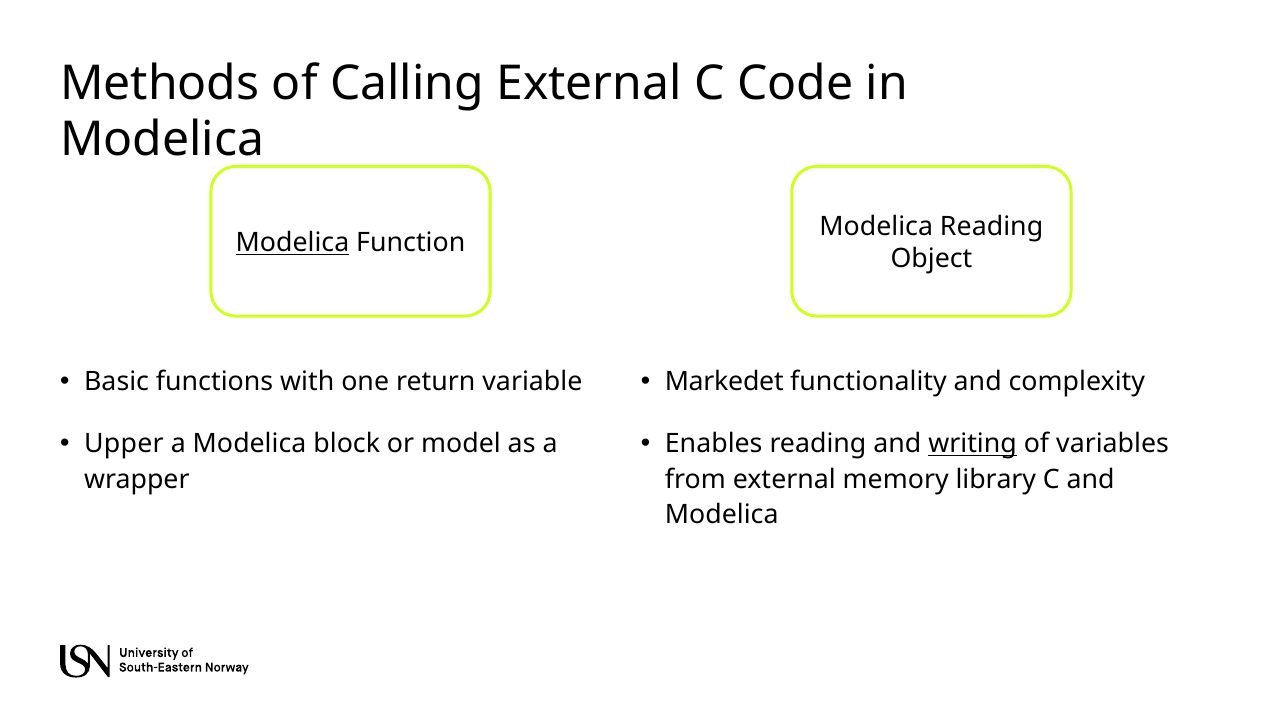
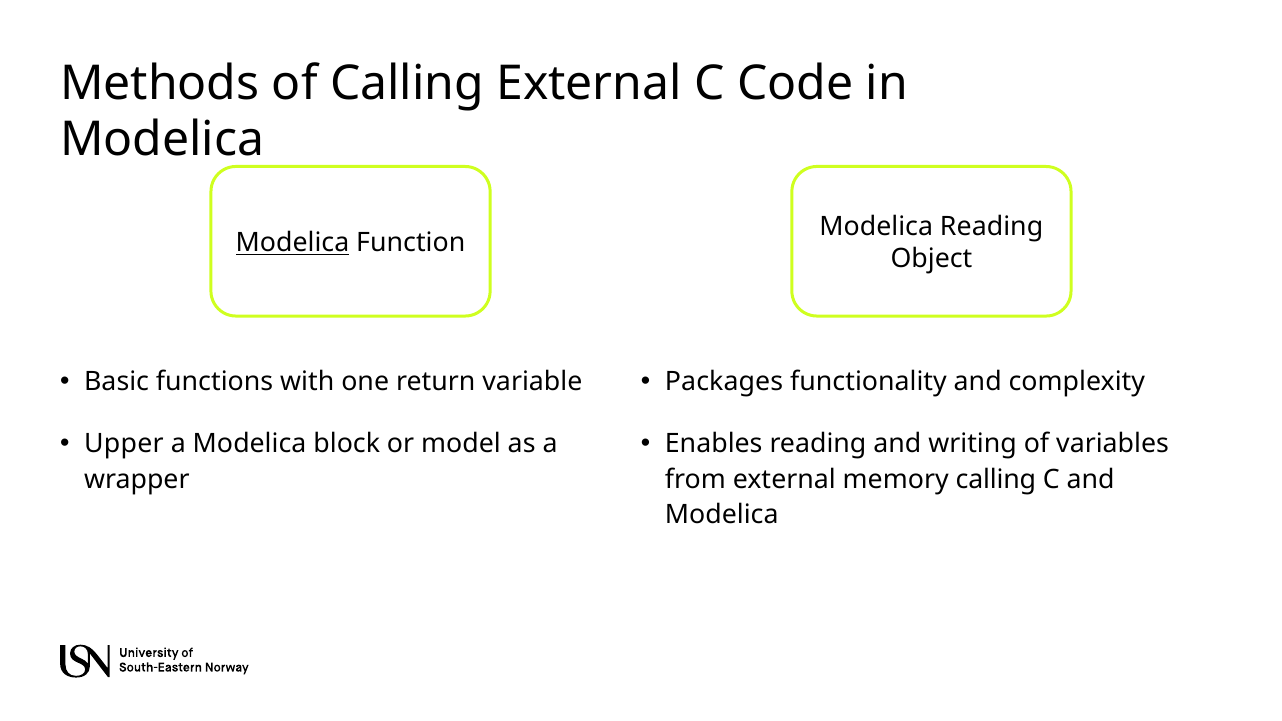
Markedet: Markedet -> Packages
writing underline: present -> none
memory library: library -> calling
